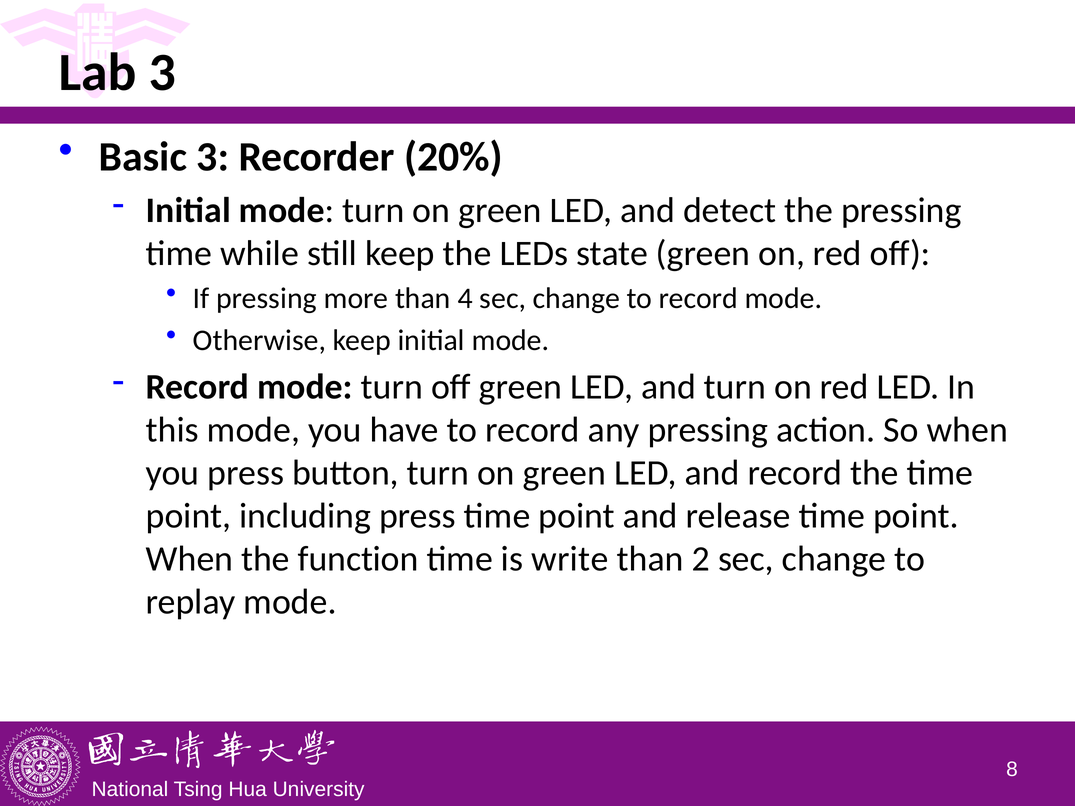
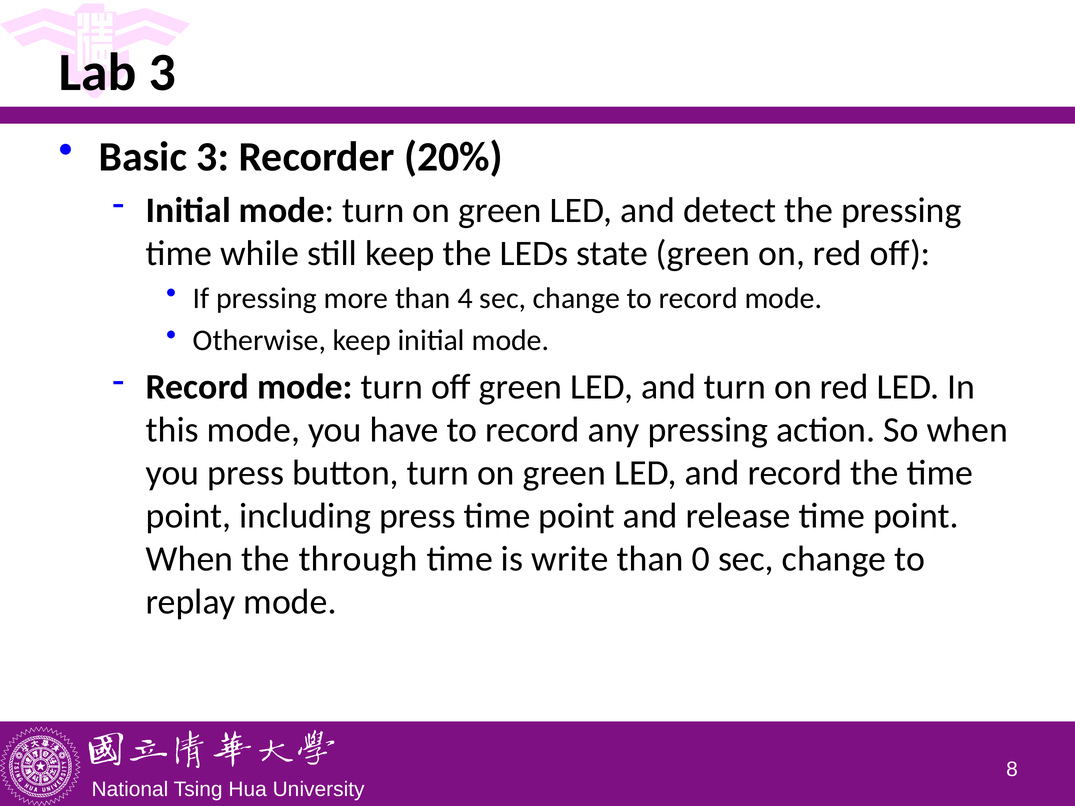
function: function -> through
2: 2 -> 0
